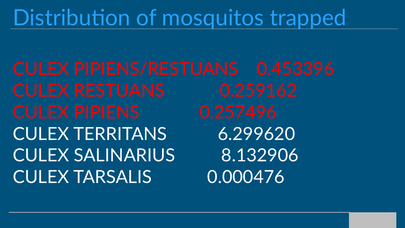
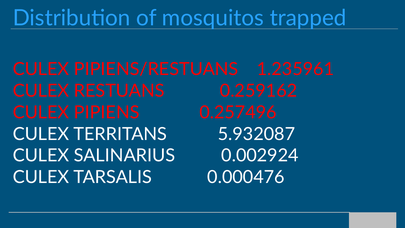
0.453396: 0.453396 -> 1.235961
6.299620: 6.299620 -> 5.932087
8.132906: 8.132906 -> 0.002924
